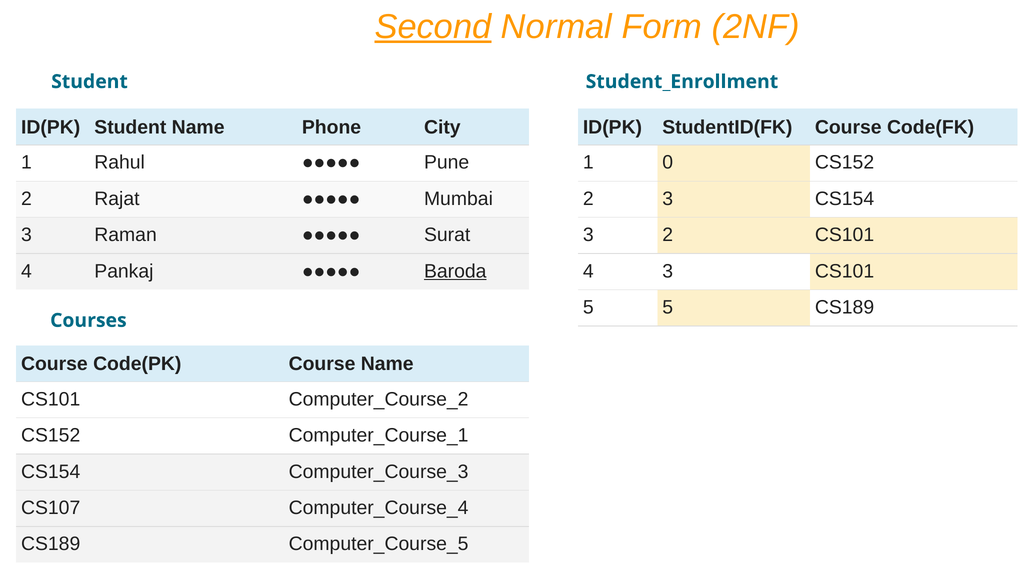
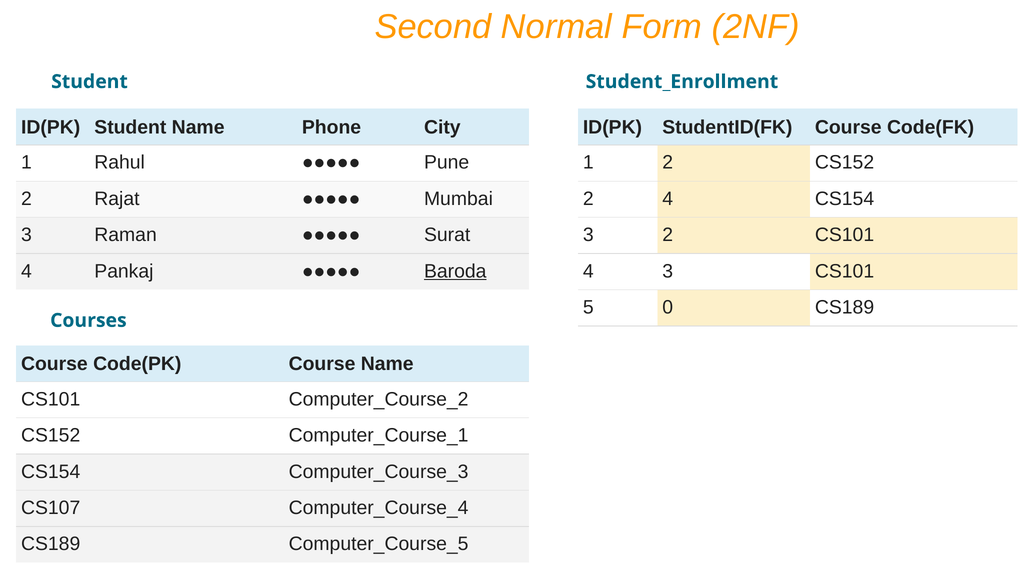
Second underline: present -> none
1 0: 0 -> 2
2 3: 3 -> 4
5 5: 5 -> 0
